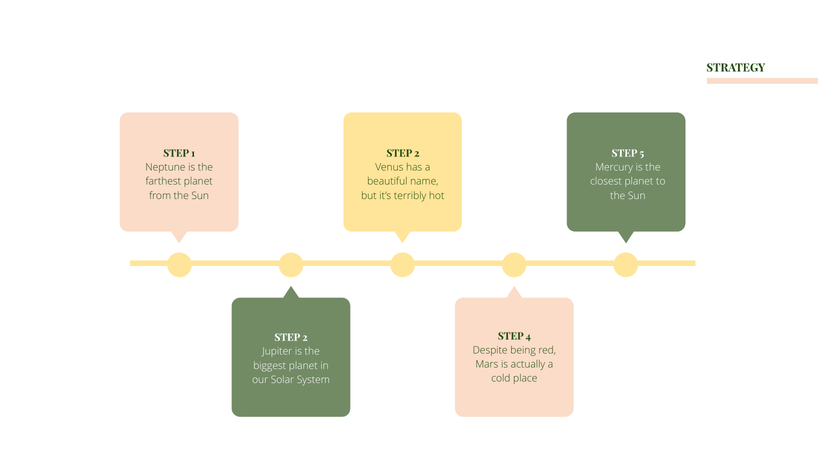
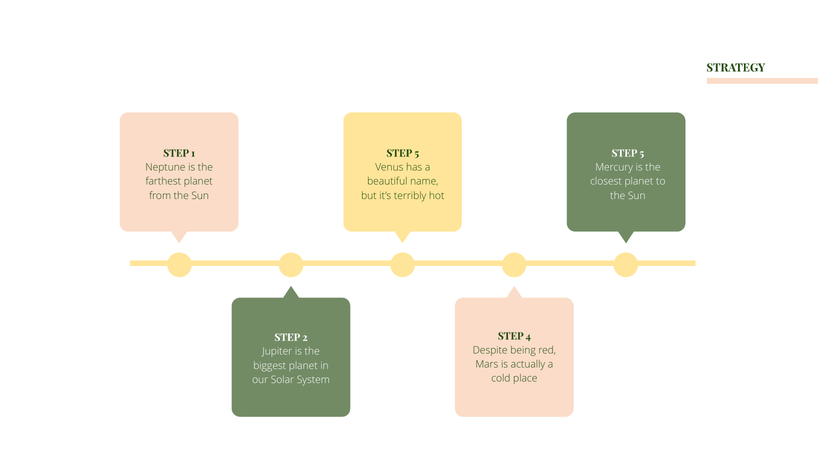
2 at (417, 153): 2 -> 5
